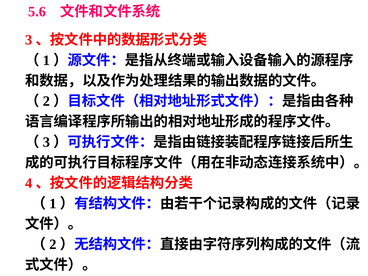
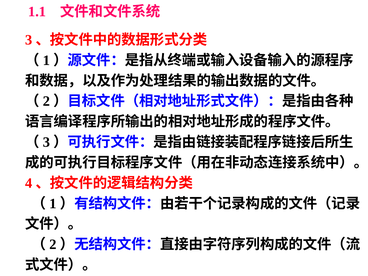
5.6: 5.6 -> 1.1
